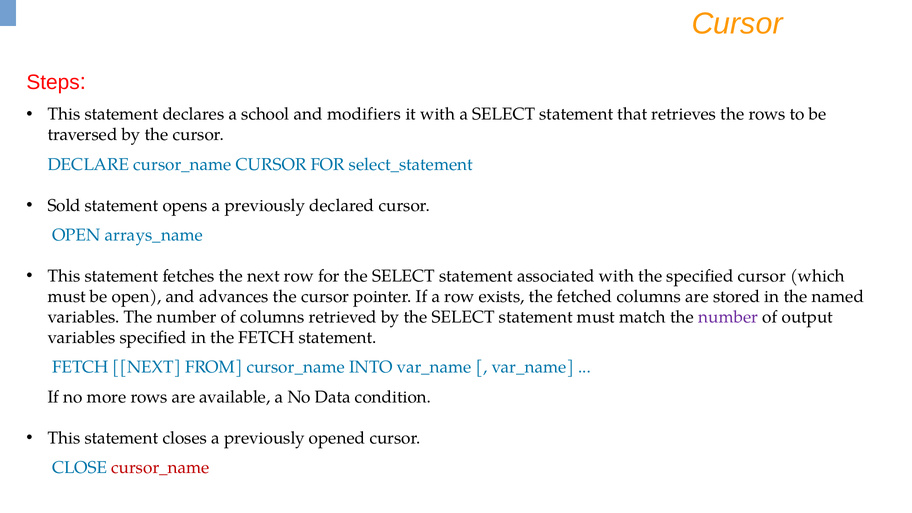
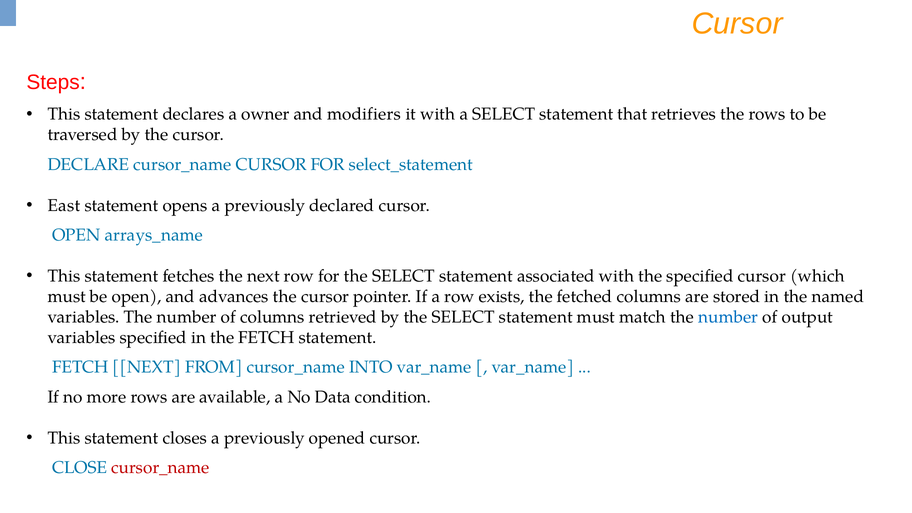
school: school -> owner
Sold: Sold -> East
number at (728, 317) colour: purple -> blue
